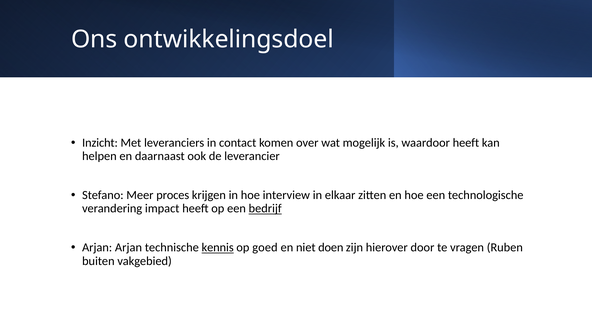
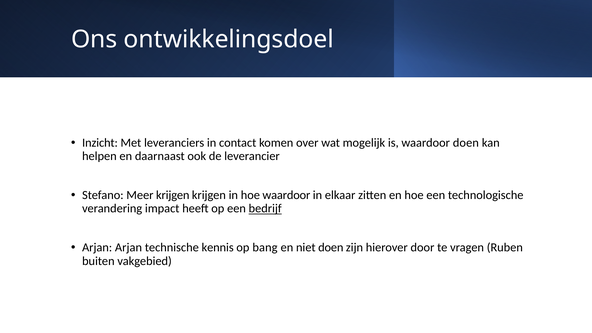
waardoor heeft: heeft -> doen
Meer proces: proces -> krijgen
hoe interview: interview -> waardoor
kennis underline: present -> none
goed: goed -> bang
